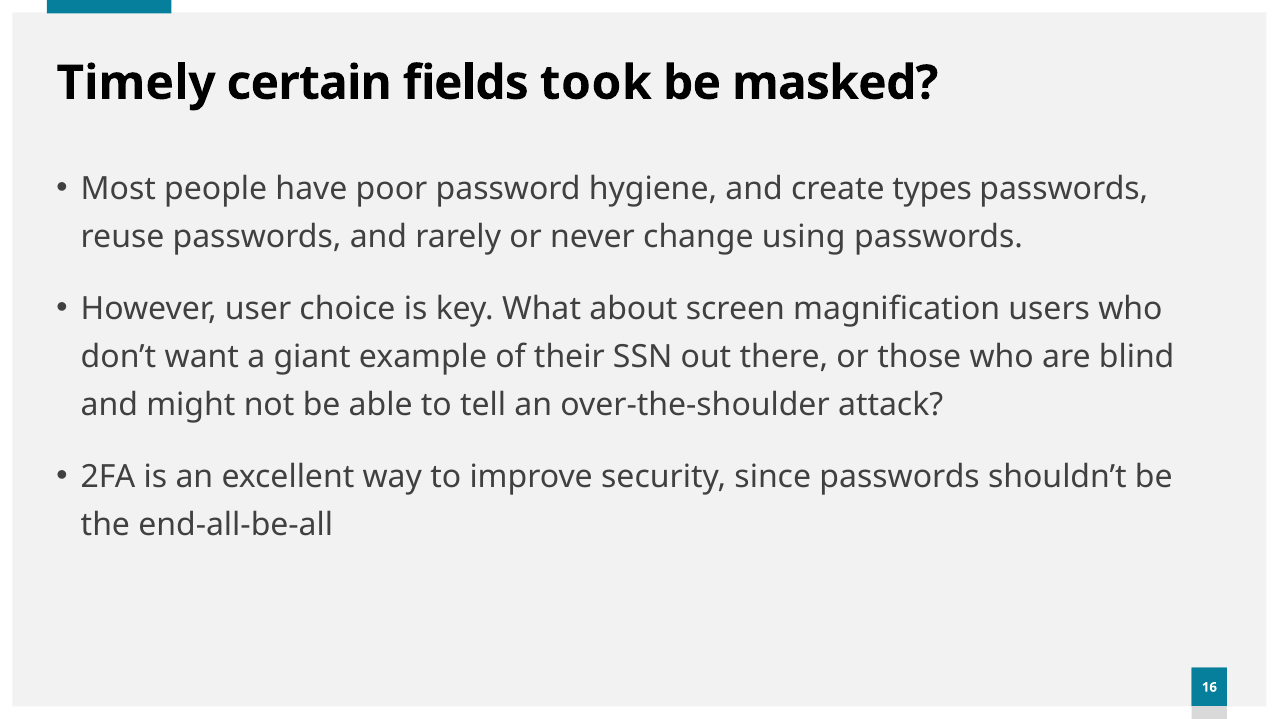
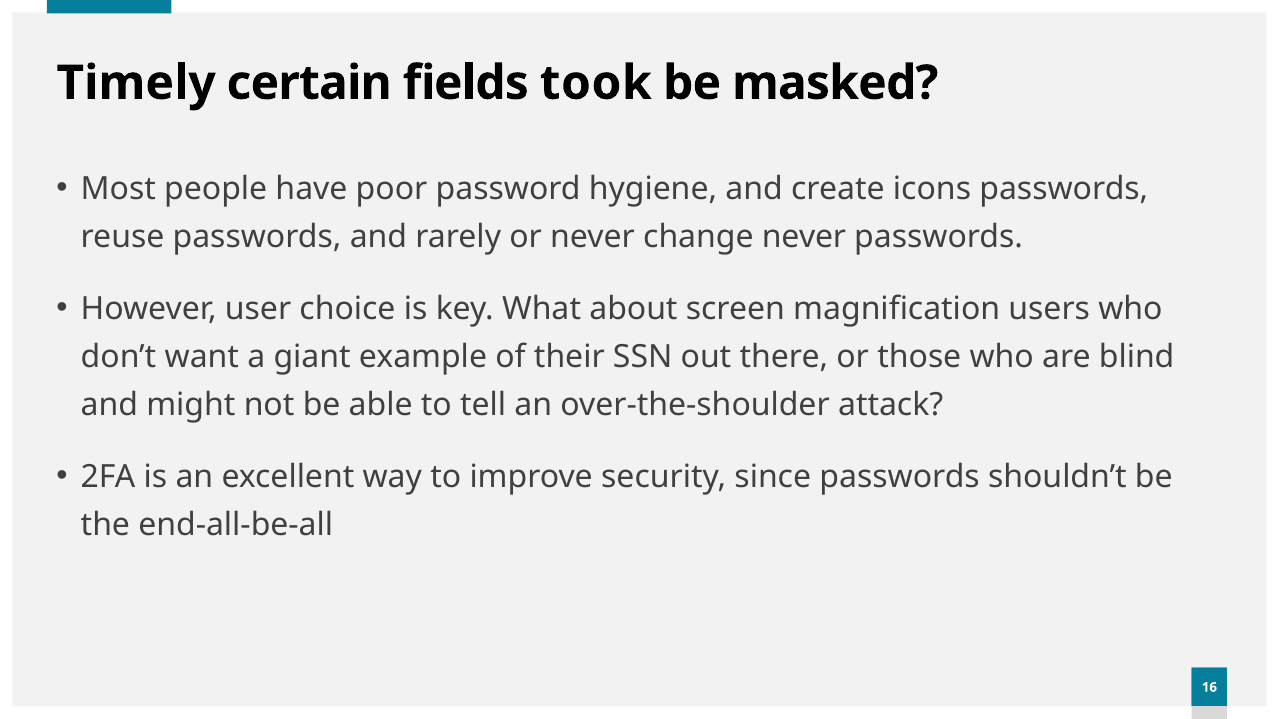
types: types -> icons
change using: using -> never
